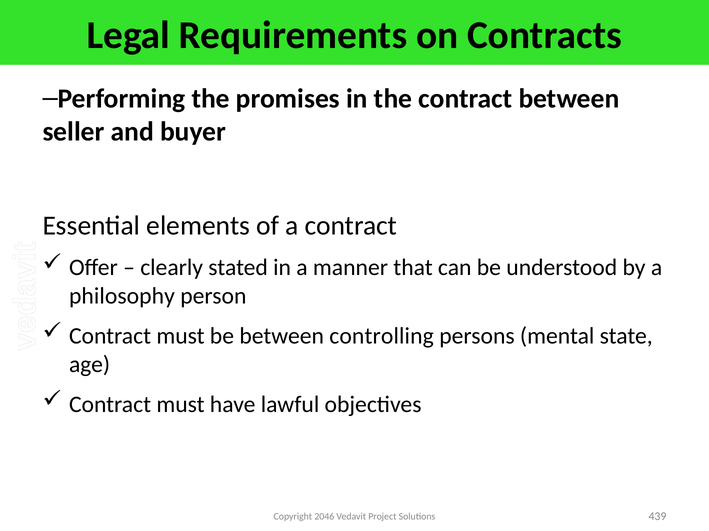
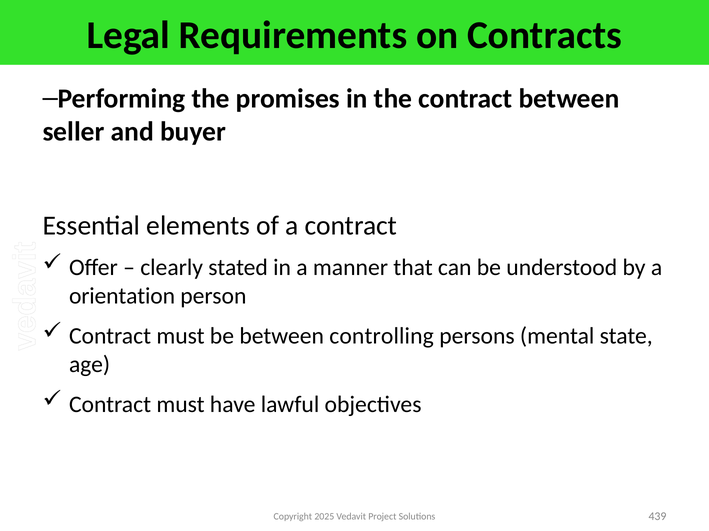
philosophy: philosophy -> orientation
2046: 2046 -> 2025
